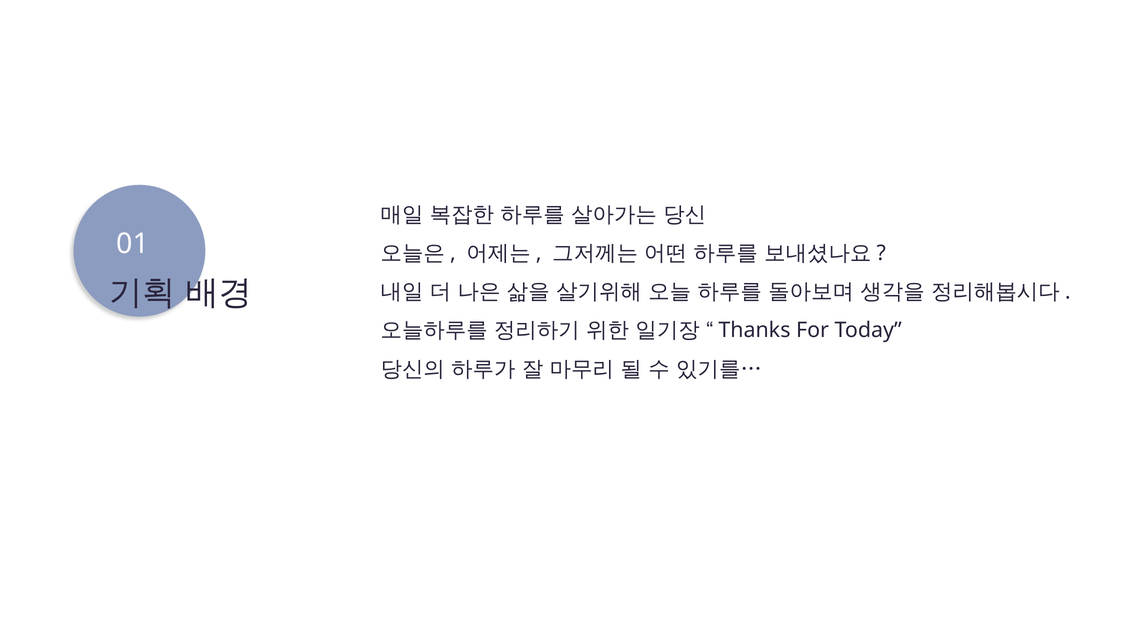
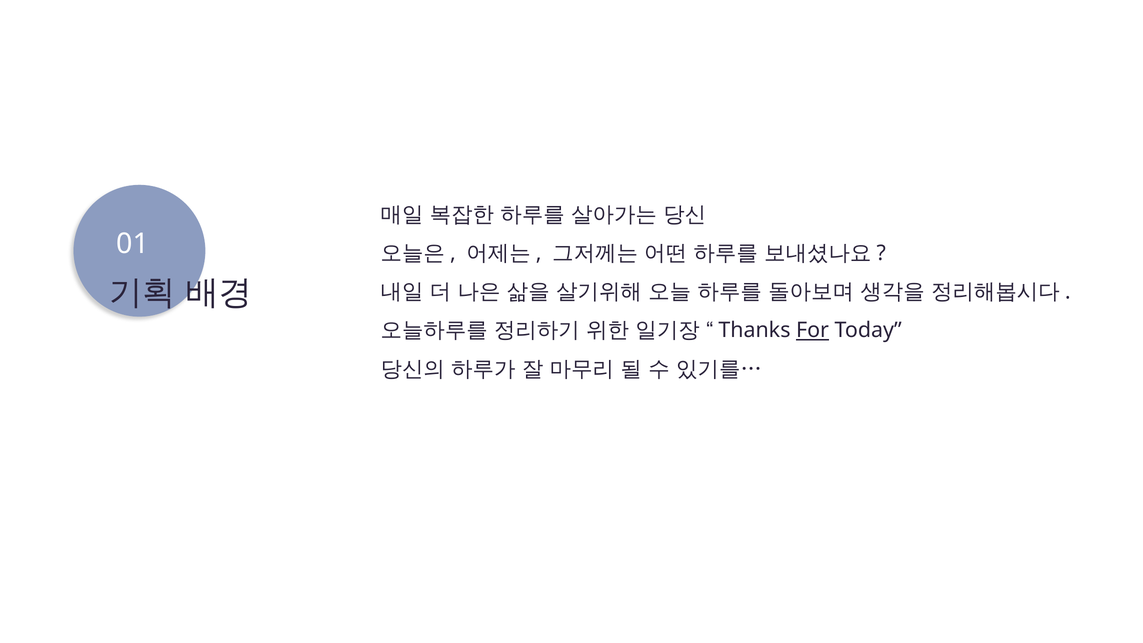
For underline: none -> present
